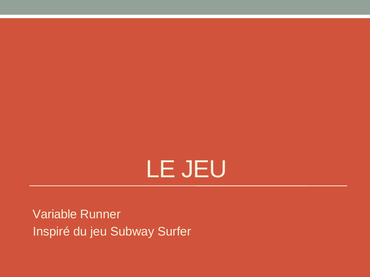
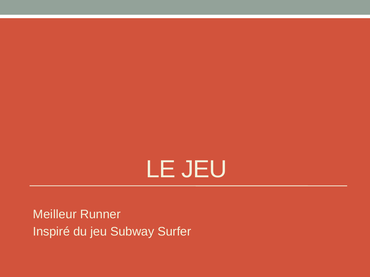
Variable: Variable -> Meilleur
